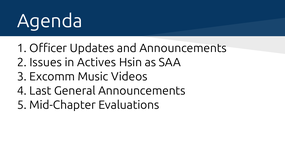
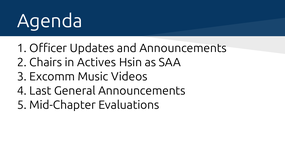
Issues: Issues -> Chairs
